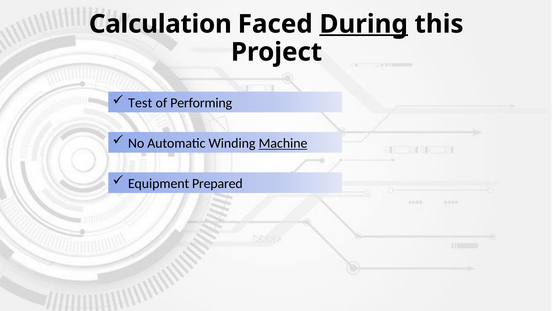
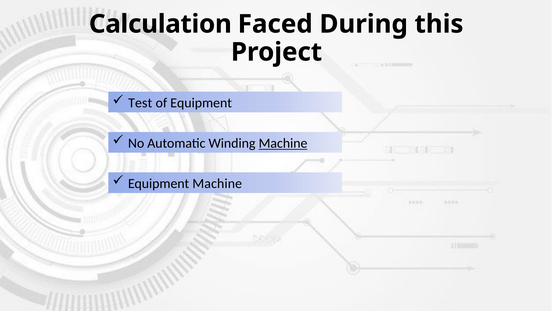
During underline: present -> none
of Performing: Performing -> Equipment
Equipment Prepared: Prepared -> Machine
